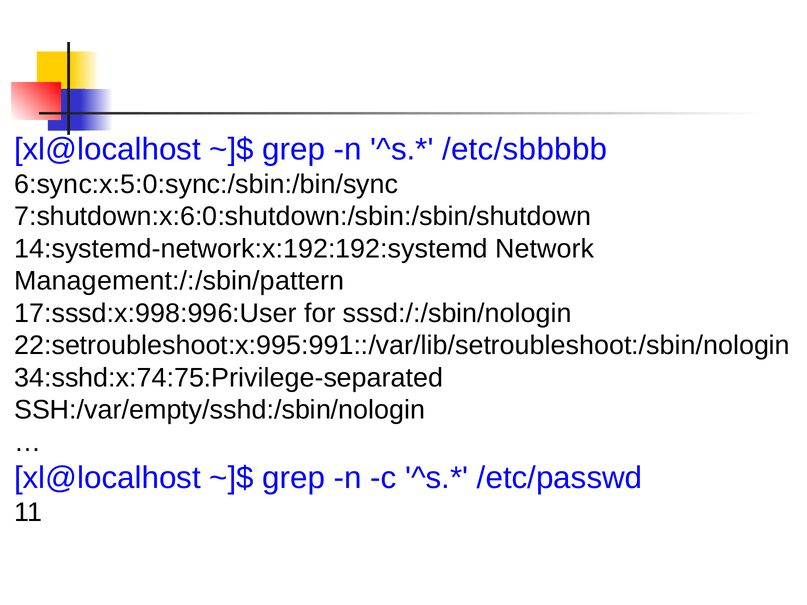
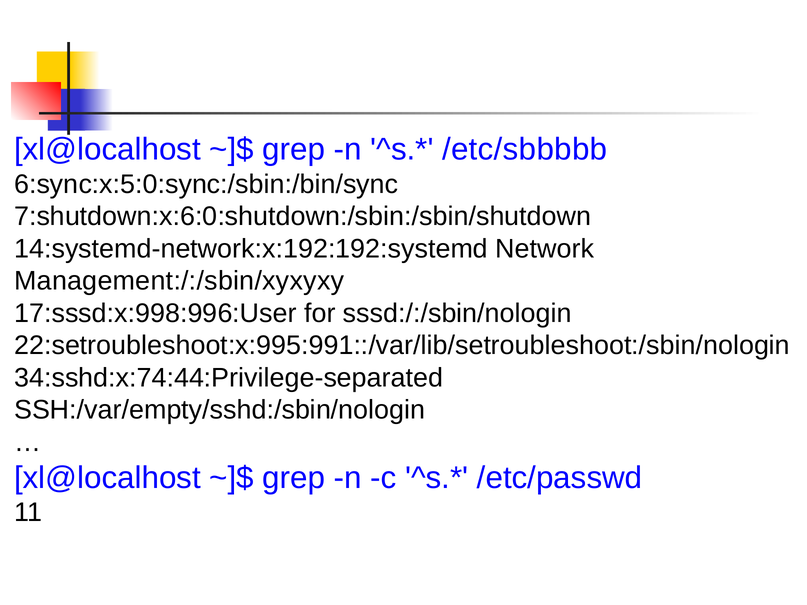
Management:/:/sbin/pattern: Management:/:/sbin/pattern -> Management:/:/sbin/xyxyxy
34:sshd:x:74:75:Privilege-separated: 34:sshd:x:74:75:Privilege-separated -> 34:sshd:x:74:44:Privilege-separated
